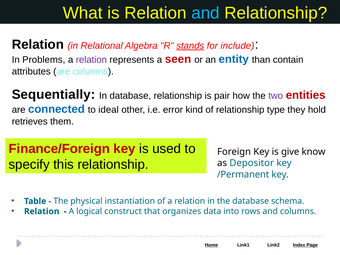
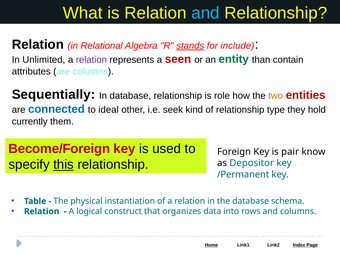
Problems: Problems -> Unlimited
entity colour: blue -> green
pair: pair -> role
two colour: purple -> orange
error: error -> seek
retrieves: retrieves -> currently
Finance/Foreign: Finance/Foreign -> Become/Foreign
give: give -> pair
this underline: none -> present
